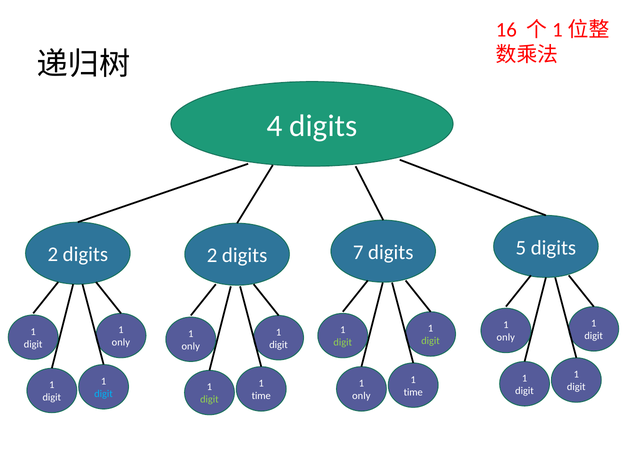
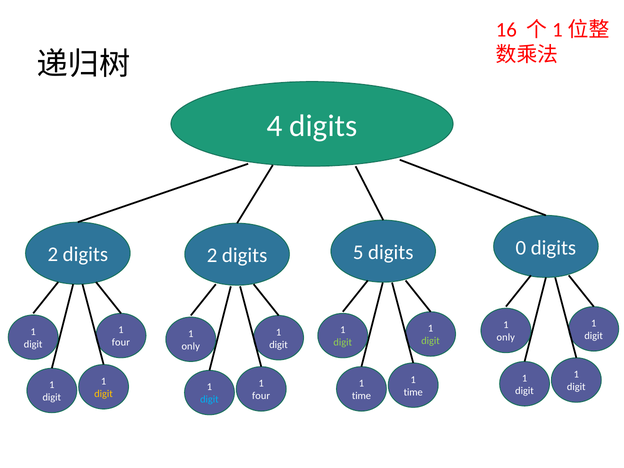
7: 7 -> 5
5: 5 -> 0
only at (121, 343): only -> four
digit at (104, 394) colour: light blue -> yellow
time at (261, 396): time -> four
only at (361, 396): only -> time
digit at (209, 400) colour: light green -> light blue
